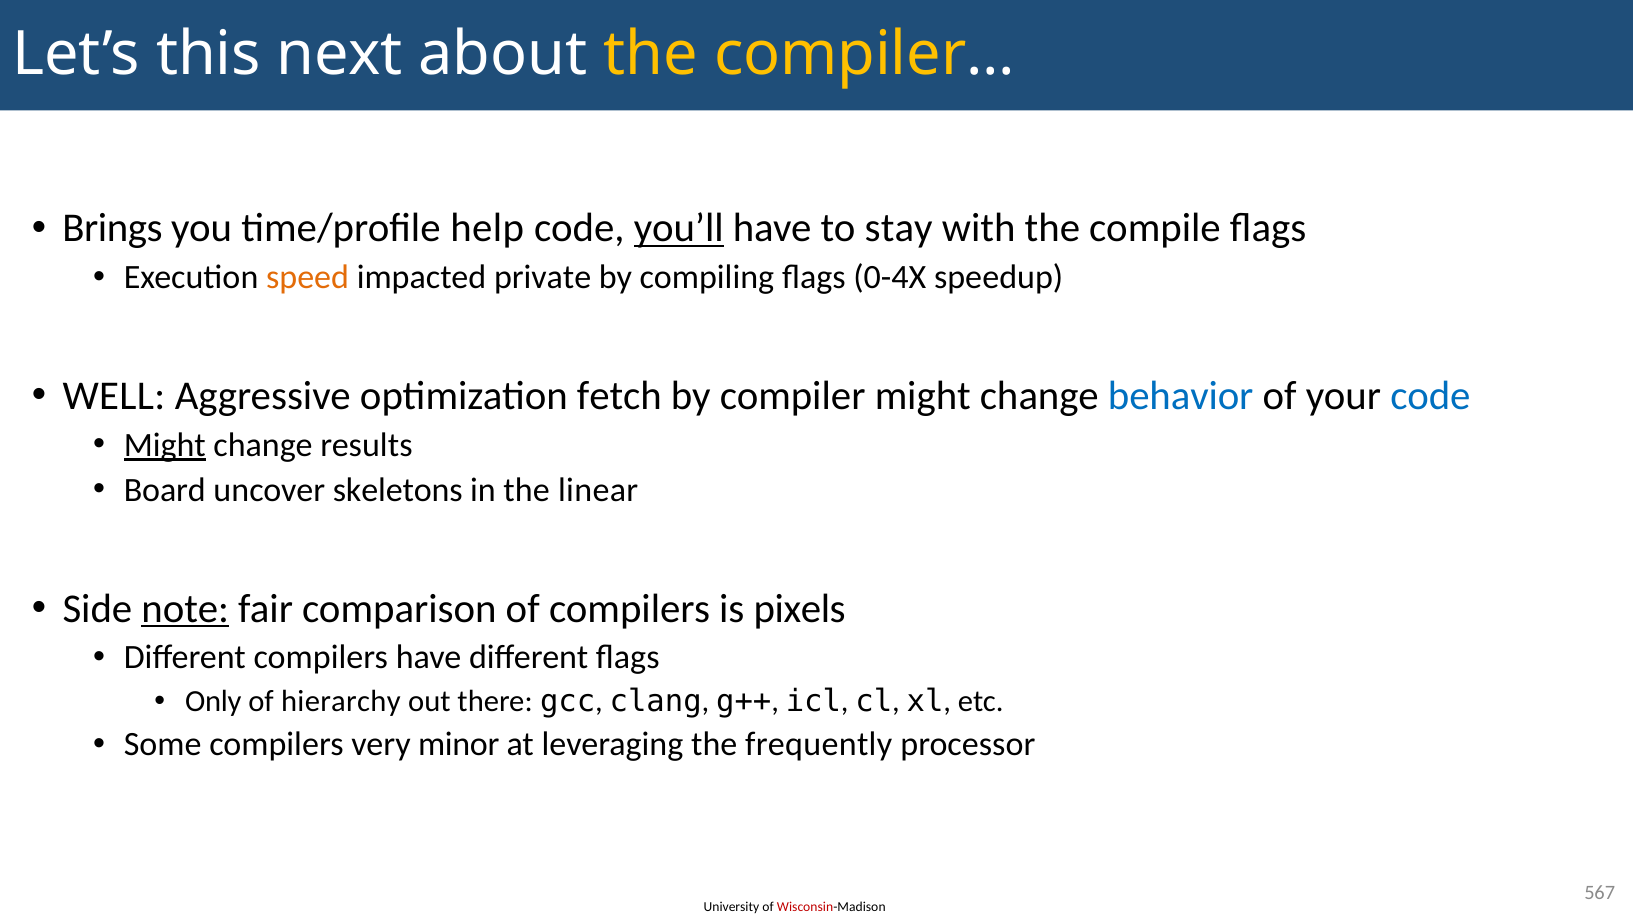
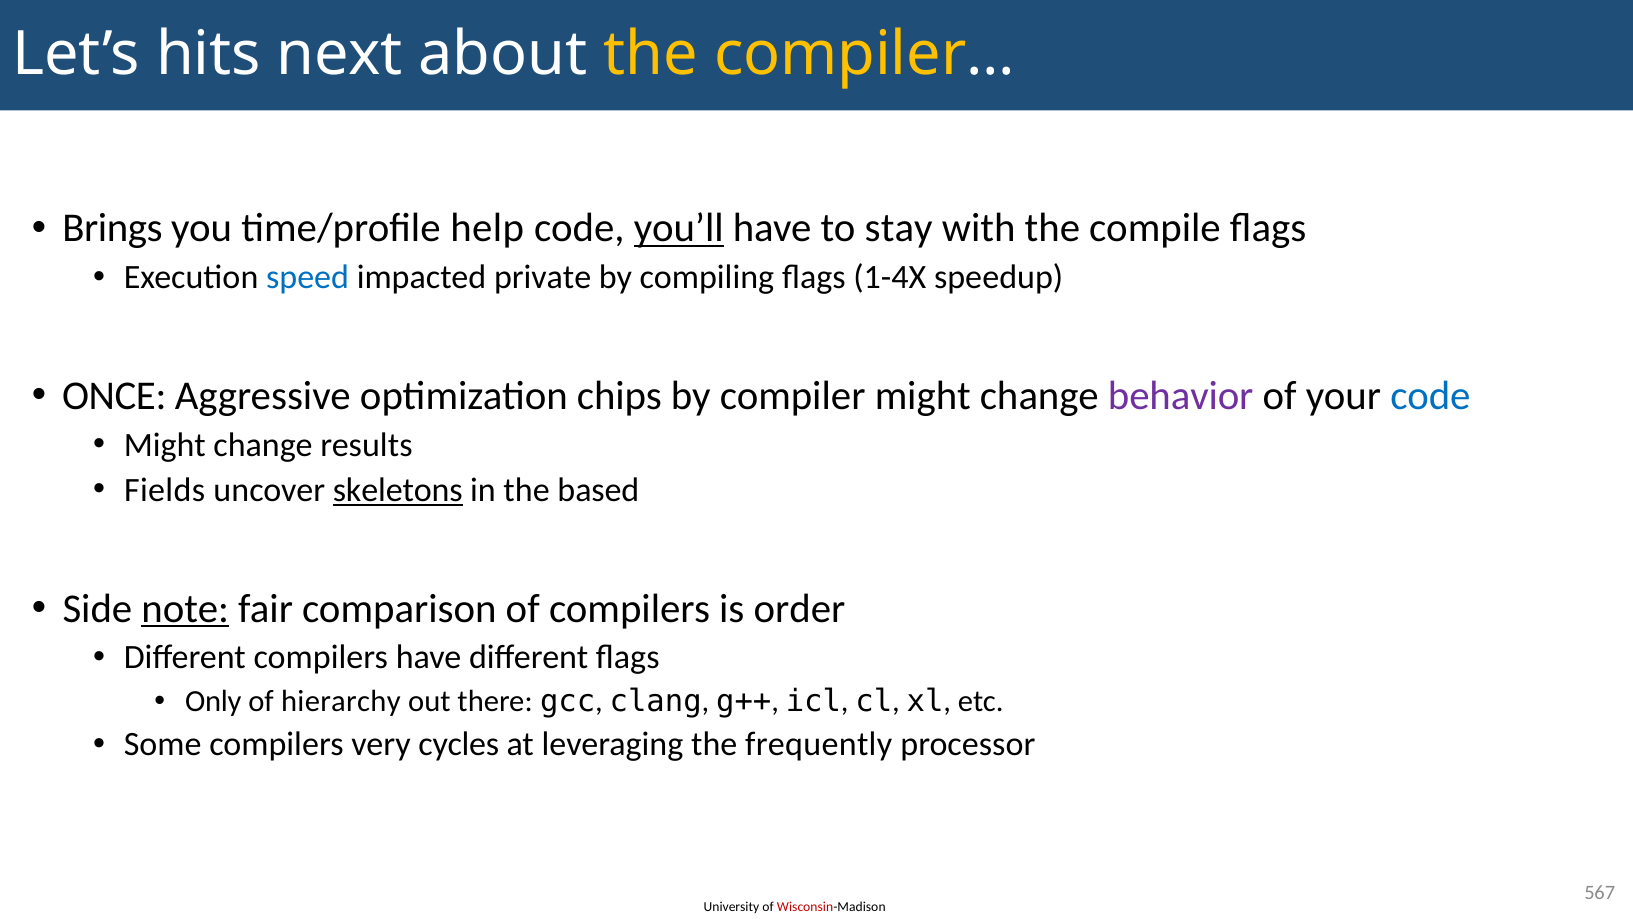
this: this -> hits
speed colour: orange -> blue
0-4X: 0-4X -> 1-4X
WELL: WELL -> ONCE
fetch: fetch -> chips
behavior colour: blue -> purple
Might at (165, 445) underline: present -> none
Board: Board -> Fields
skeletons underline: none -> present
linear: linear -> based
pixels: pixels -> order
minor: minor -> cycles
